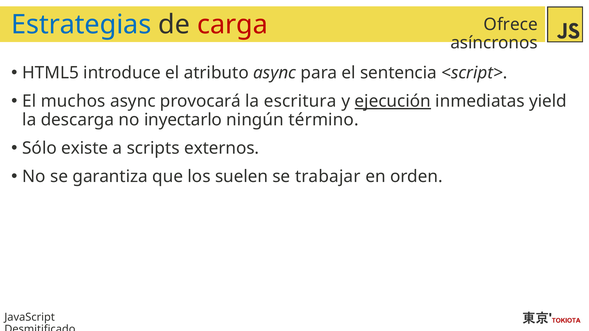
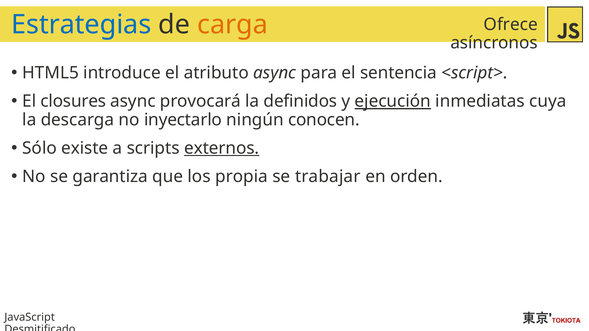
carga colour: red -> orange
muchos: muchos -> closures
escritura: escritura -> definidos
yield: yield -> cuya
término: término -> conocen
externos underline: none -> present
suelen: suelen -> propia
